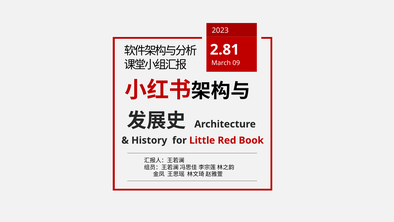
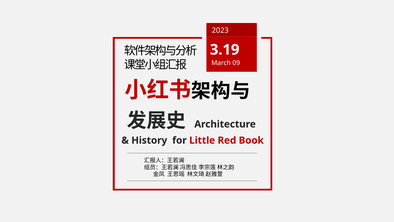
2.81: 2.81 -> 3.19
